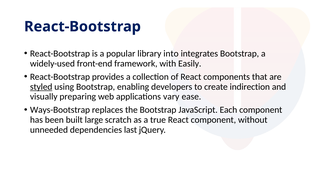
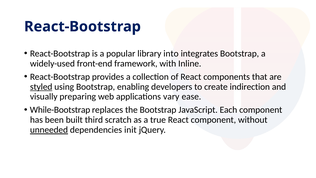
Easily: Easily -> Inline
Ways-Bootstrap: Ways-Bootstrap -> While-Bootstrap
large: large -> third
unneeded underline: none -> present
last: last -> init
